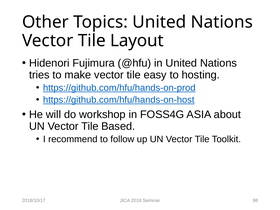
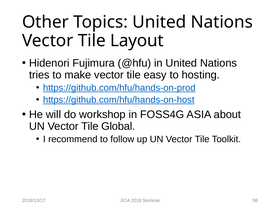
Based: Based -> Global
